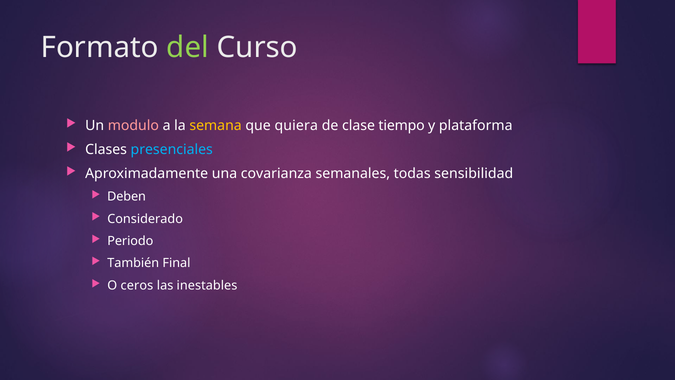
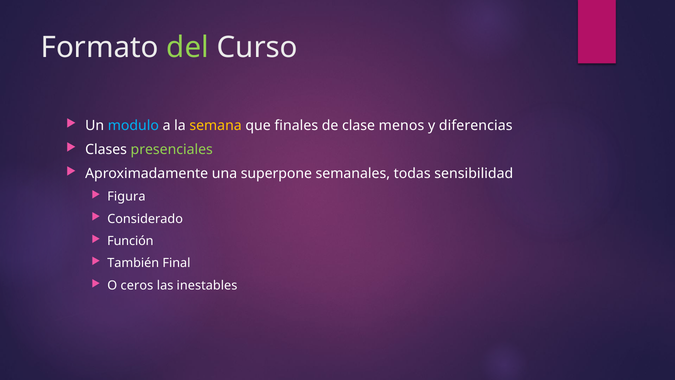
modulo colour: pink -> light blue
quiera: quiera -> finales
tiempo: tiempo -> menos
plataforma: plataforma -> diferencias
presenciales colour: light blue -> light green
covarianza: covarianza -> superpone
Deben: Deben -> Figura
Periodo: Periodo -> Función
